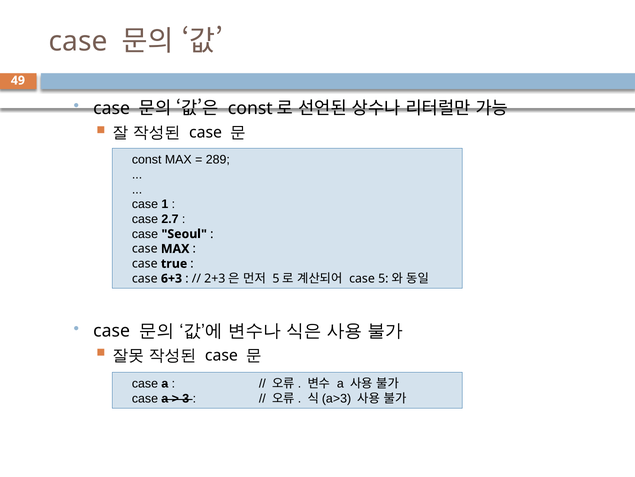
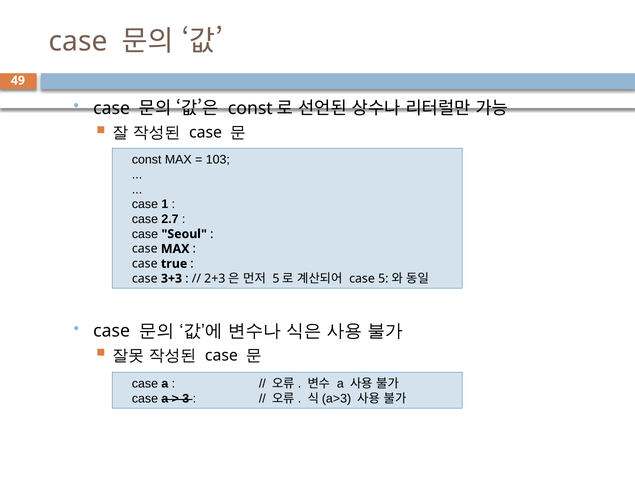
289: 289 -> 103
6+3: 6+3 -> 3+3
